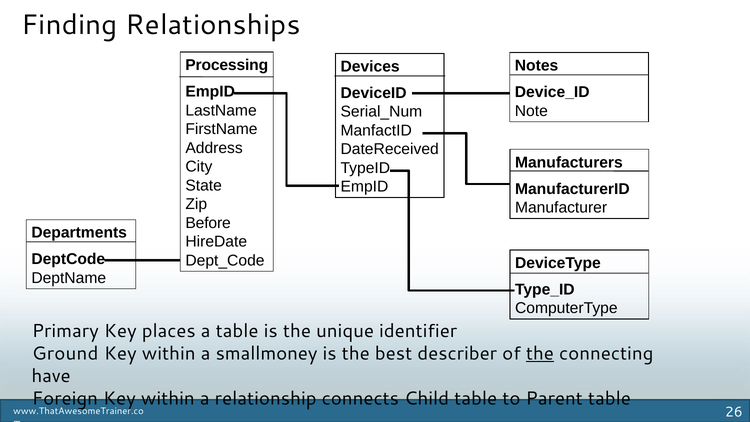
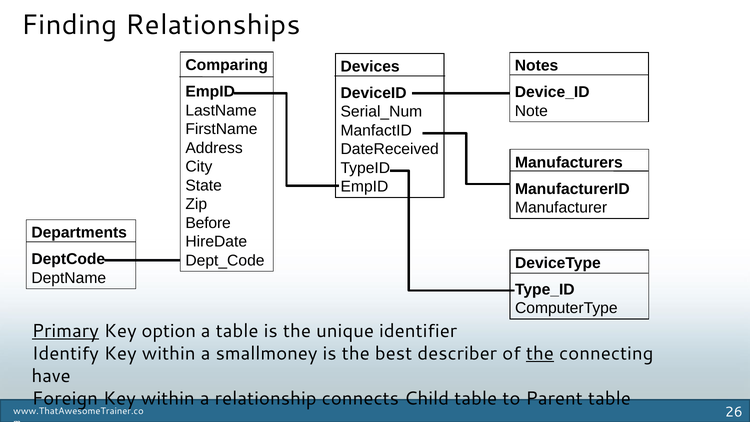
Processing: Processing -> Comparing
Primary underline: none -> present
places: places -> option
Ground: Ground -> Identify
